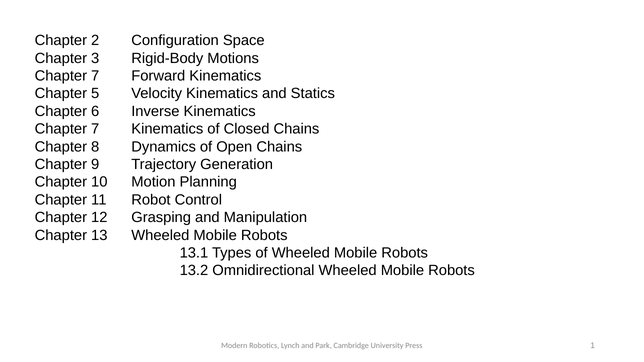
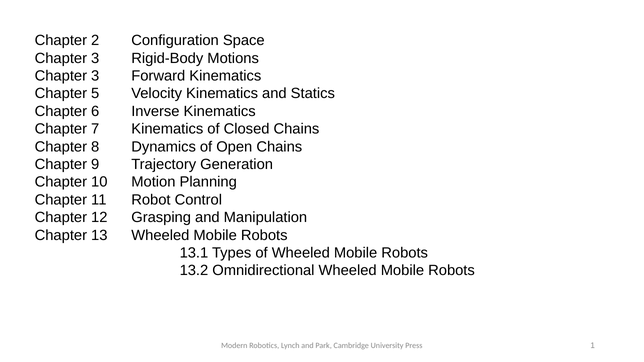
7 at (95, 76): 7 -> 3
